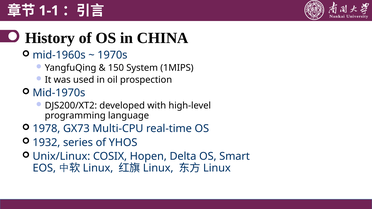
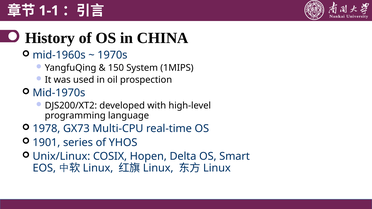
1932: 1932 -> 1901
